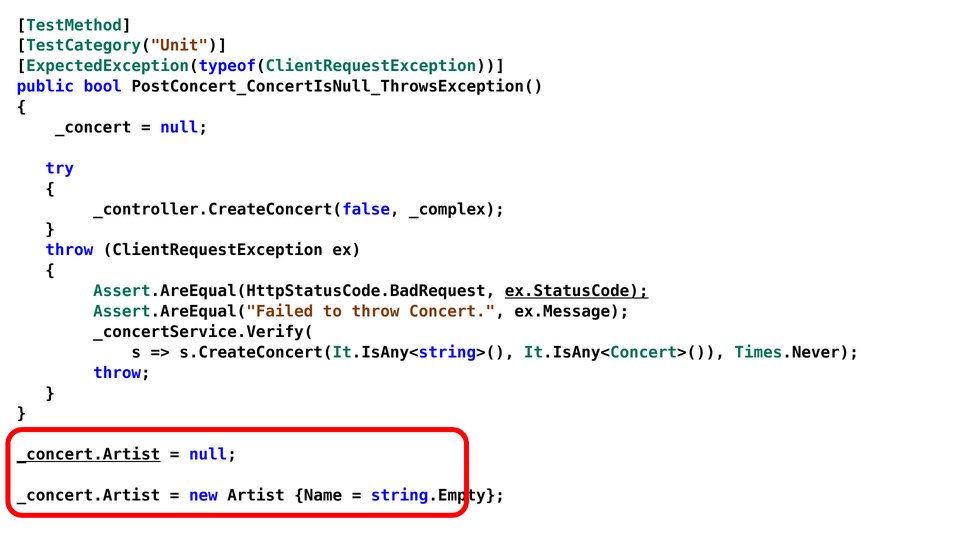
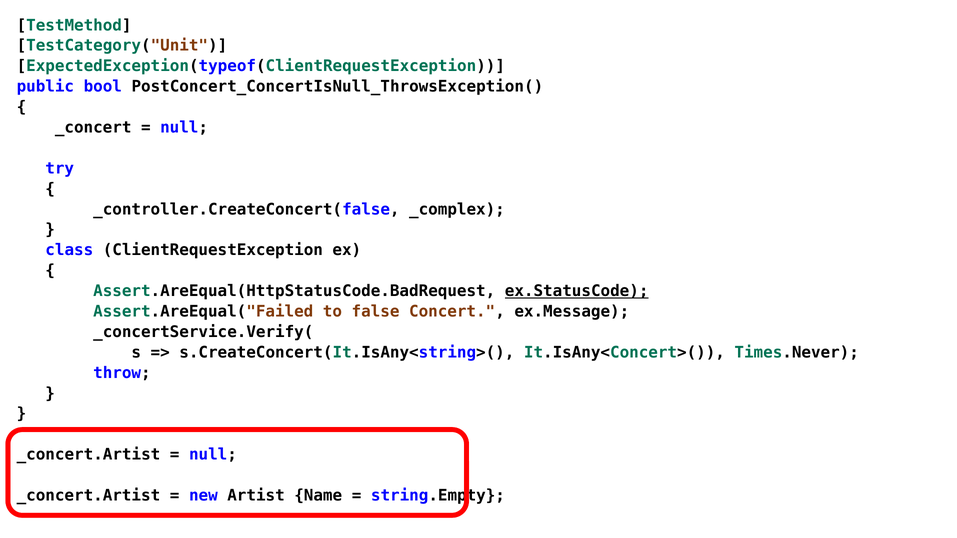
throw at (69, 250): throw -> class
to throw: throw -> false
_concert.Artist at (88, 455) underline: present -> none
